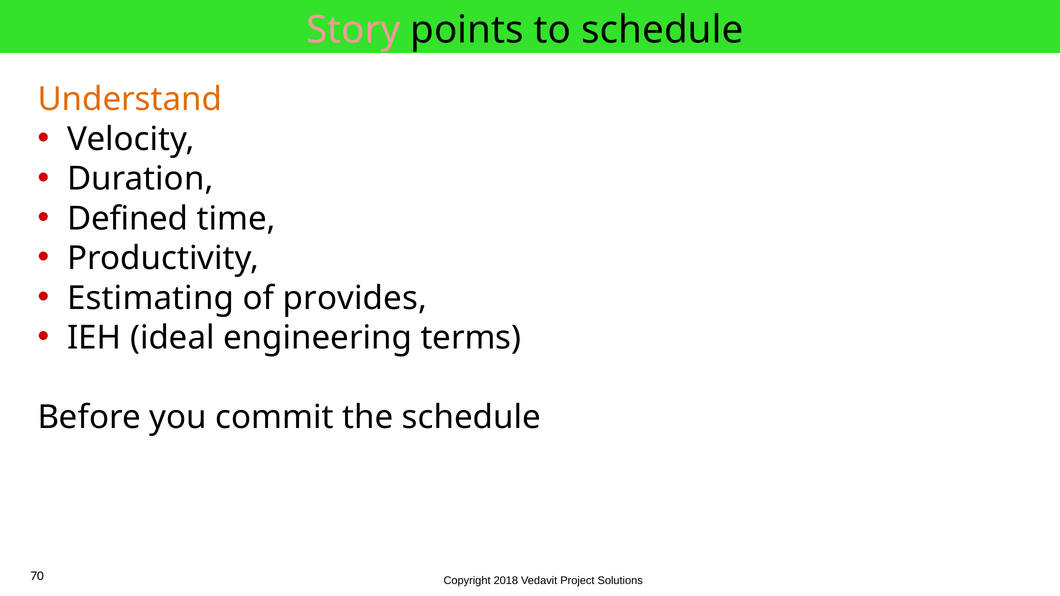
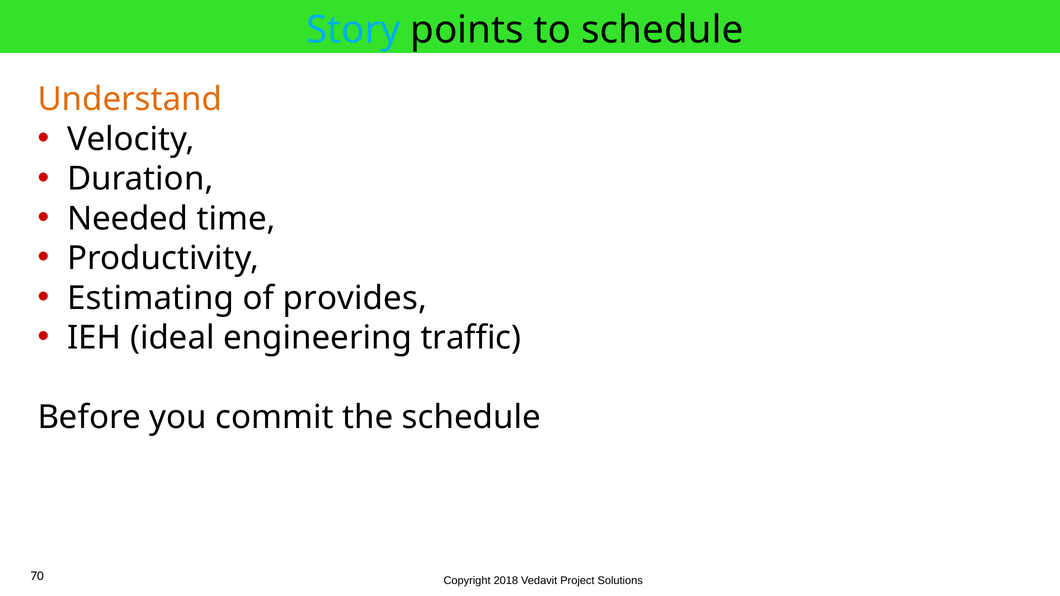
Story colour: pink -> light blue
Defined: Defined -> Needed
terms: terms -> traffic
